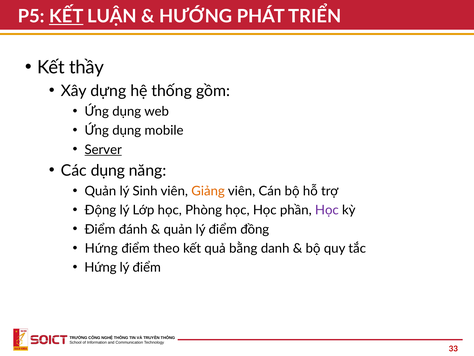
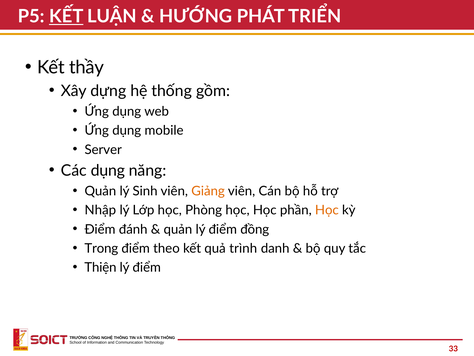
Server underline: present -> none
Động: Động -> Nhập
Học at (327, 210) colour: purple -> orange
Hứng at (101, 248): Hứng -> Trong
bằng: bằng -> trình
Hứng at (100, 267): Hứng -> Thiện
